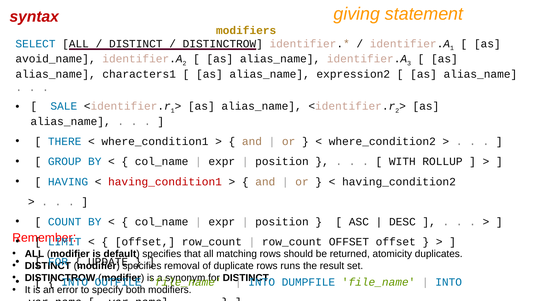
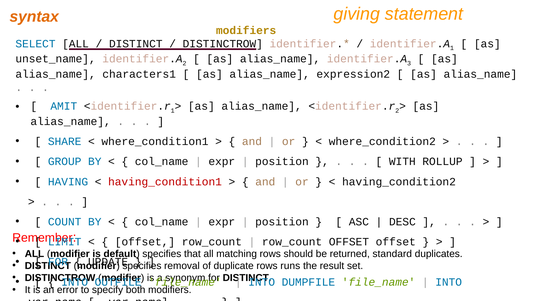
syntax colour: red -> orange
avoid_name: avoid_name -> unset_name
SALE: SALE -> AMIT
THERE: THERE -> SHARE
atomicity: atomicity -> standard
